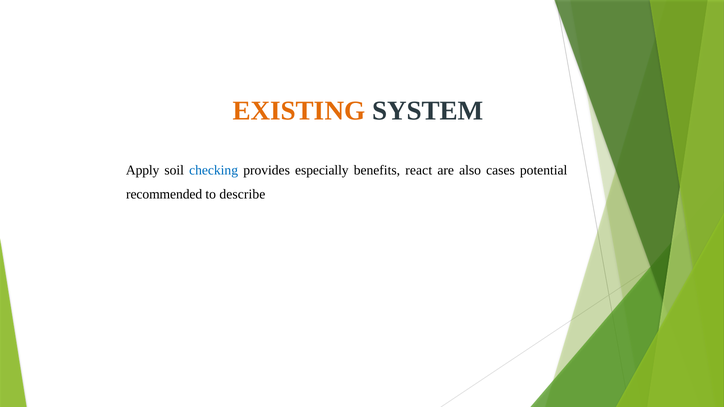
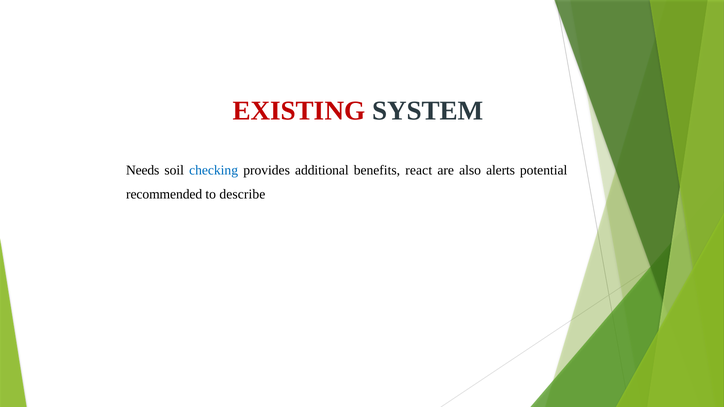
EXISTING colour: orange -> red
Apply: Apply -> Needs
especially: especially -> additional
cases: cases -> alerts
